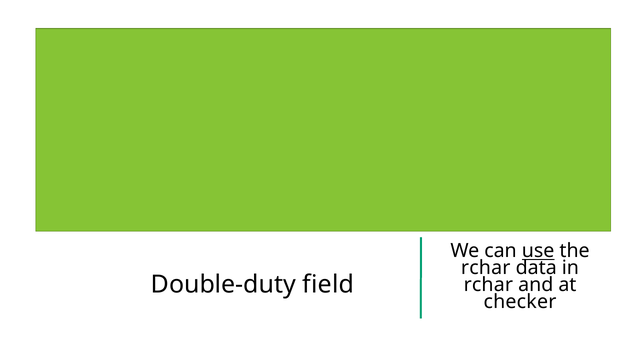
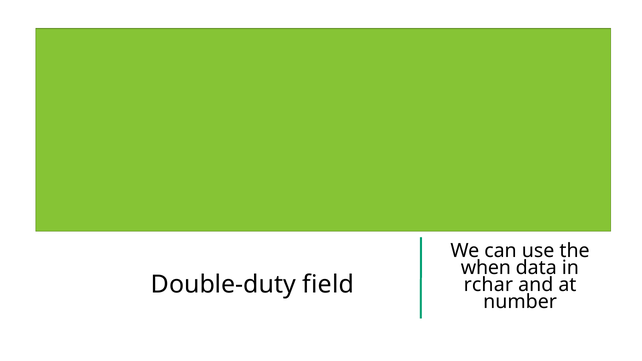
use underline: present -> none
rchar at (486, 268): rchar -> when
checker: checker -> number
